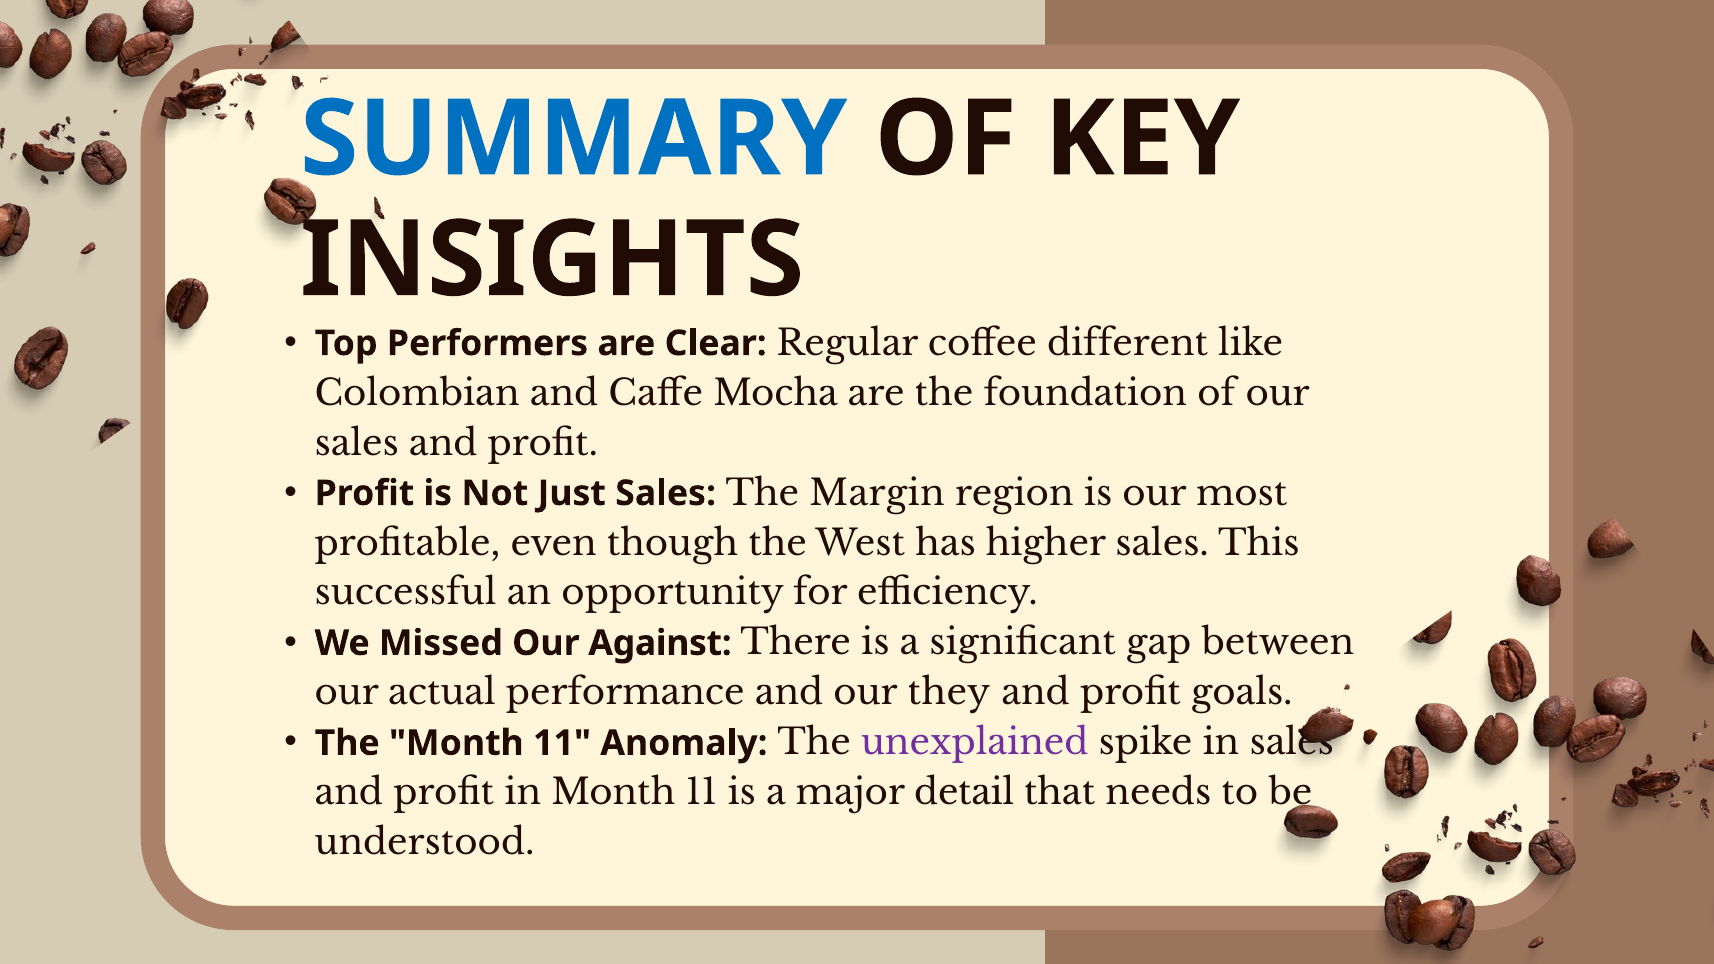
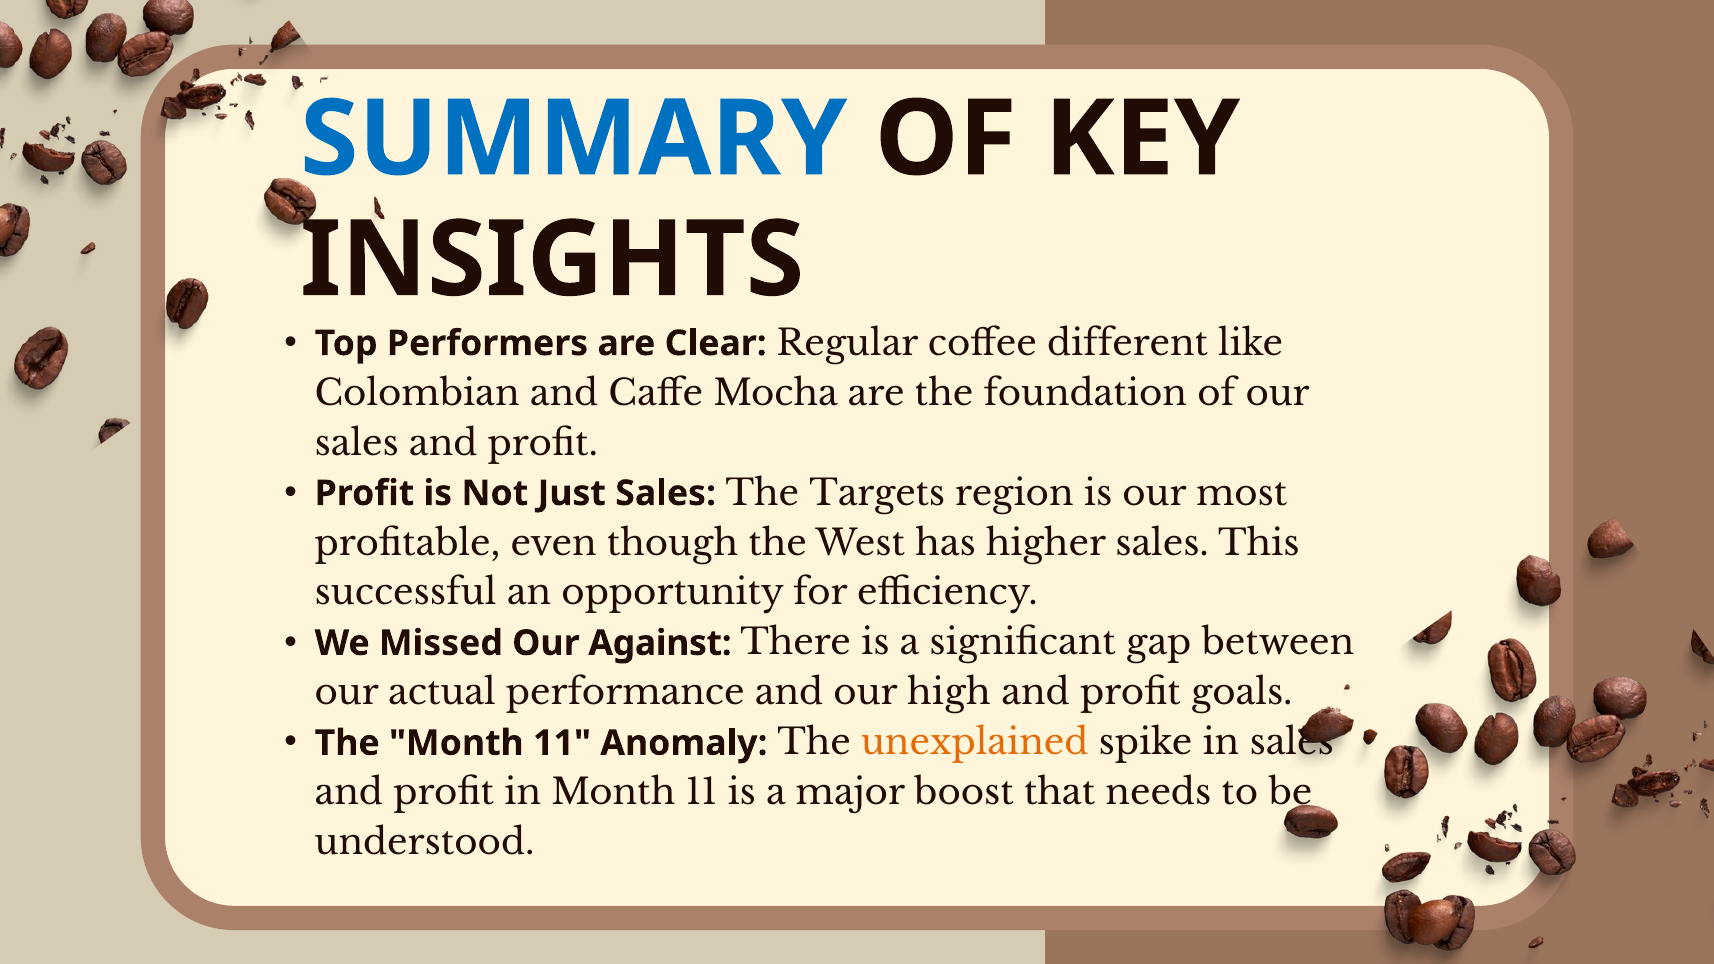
Margin: Margin -> Targets
they: they -> high
unexplained colour: purple -> orange
detail: detail -> boost
